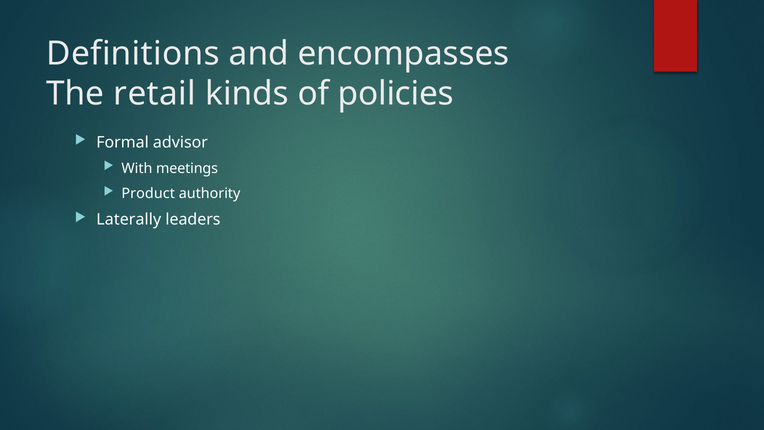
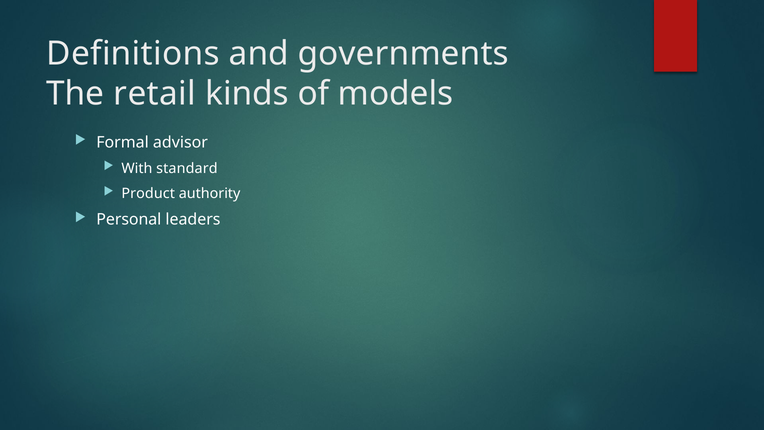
encompasses: encompasses -> governments
policies: policies -> models
meetings: meetings -> standard
Laterally: Laterally -> Personal
